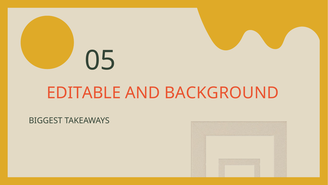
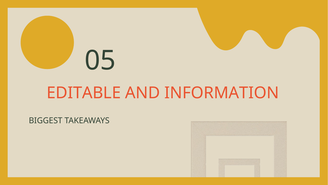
BACKGROUND: BACKGROUND -> INFORMATION
